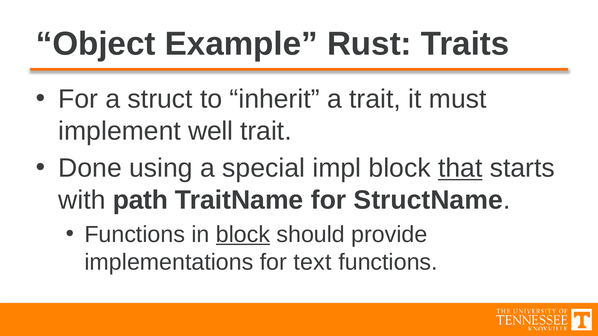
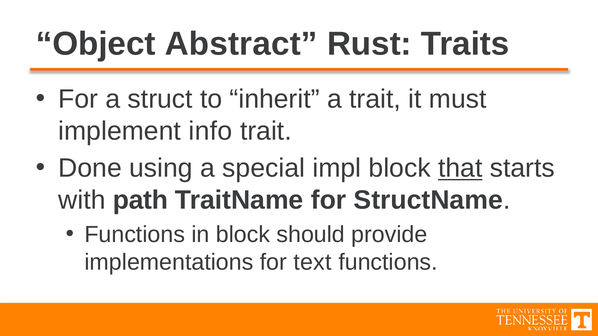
Example: Example -> Abstract
well: well -> info
block at (243, 235) underline: present -> none
